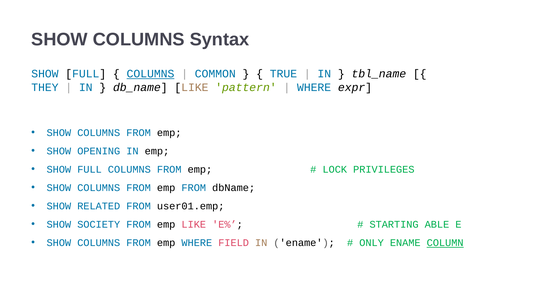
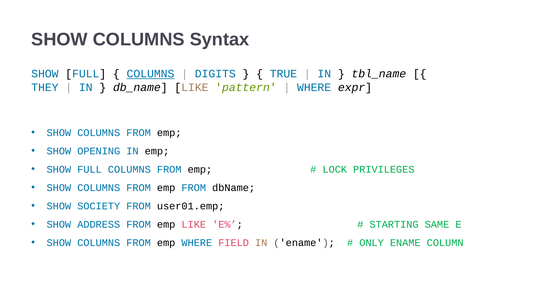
COMMON: COMMON -> DIGITS
RELATED: RELATED -> SOCIETY
SOCIETY: SOCIETY -> ADDRESS
ABLE: ABLE -> SAME
COLUMN underline: present -> none
